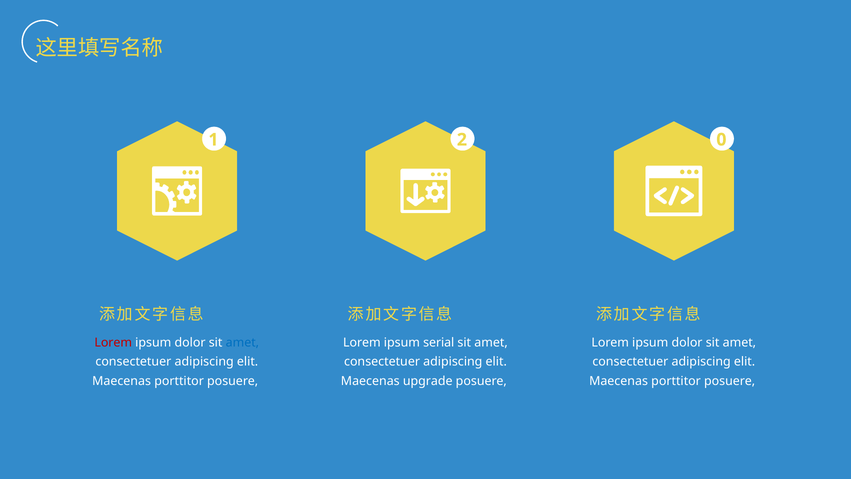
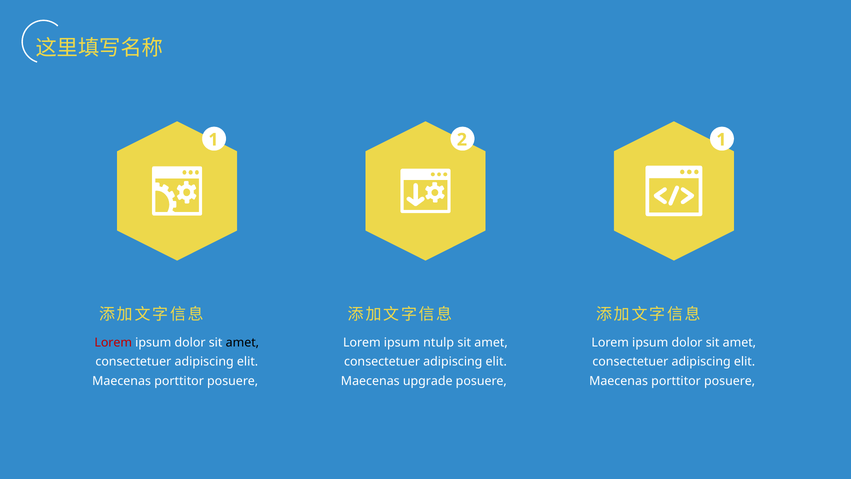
2 0: 0 -> 1
amet at (242, 342) colour: blue -> black
serial: serial -> ntulp
